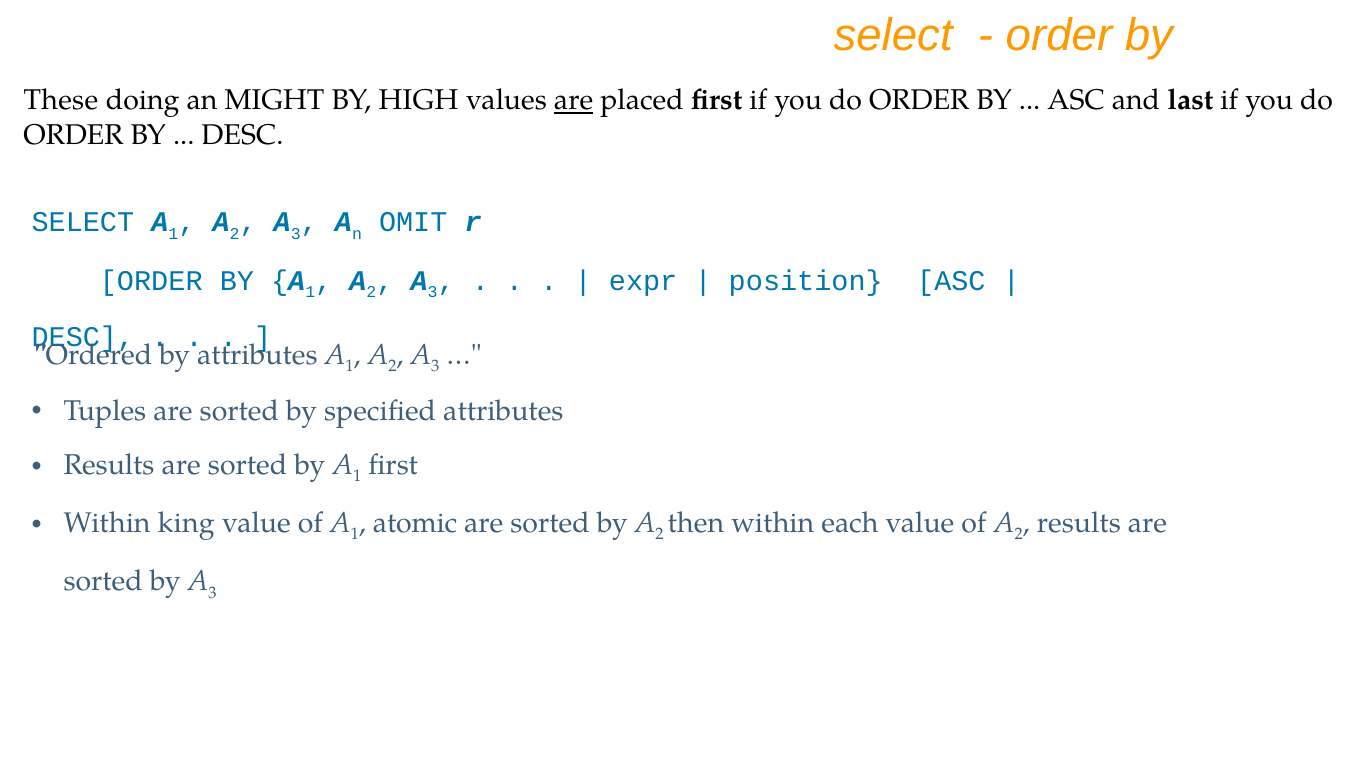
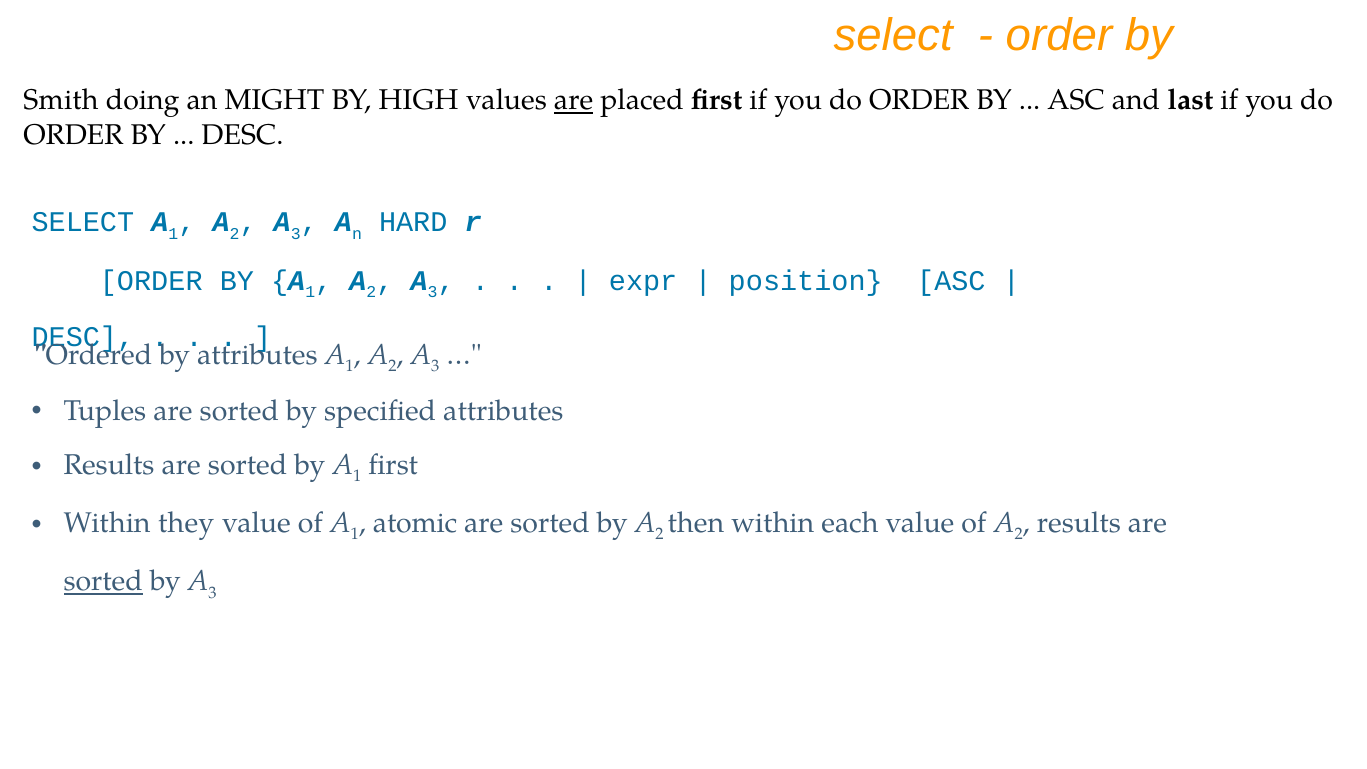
These: These -> Smith
OMIT: OMIT -> HARD
king: king -> they
sorted at (103, 581) underline: none -> present
